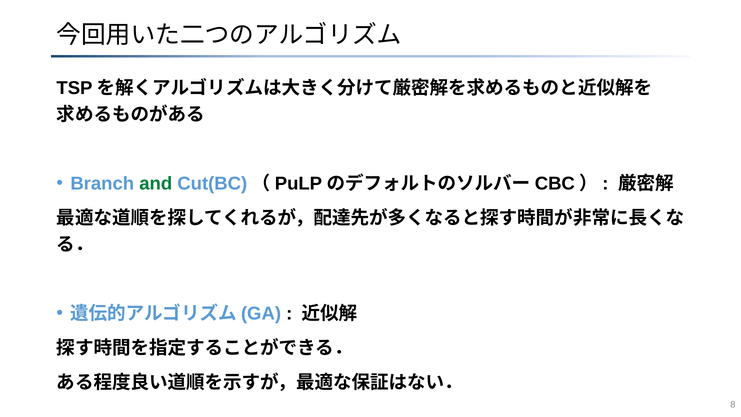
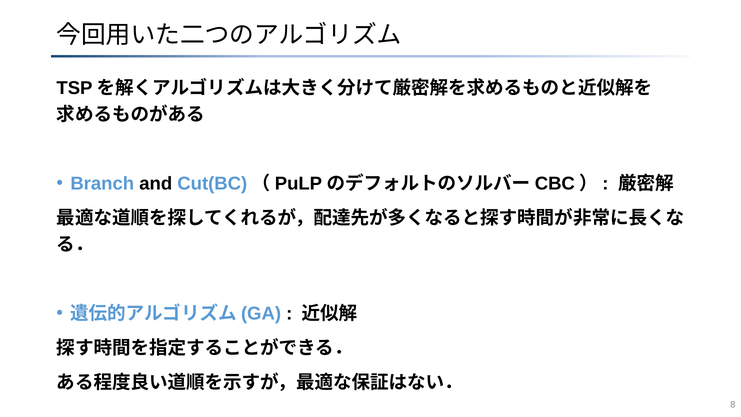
and colour: green -> black
